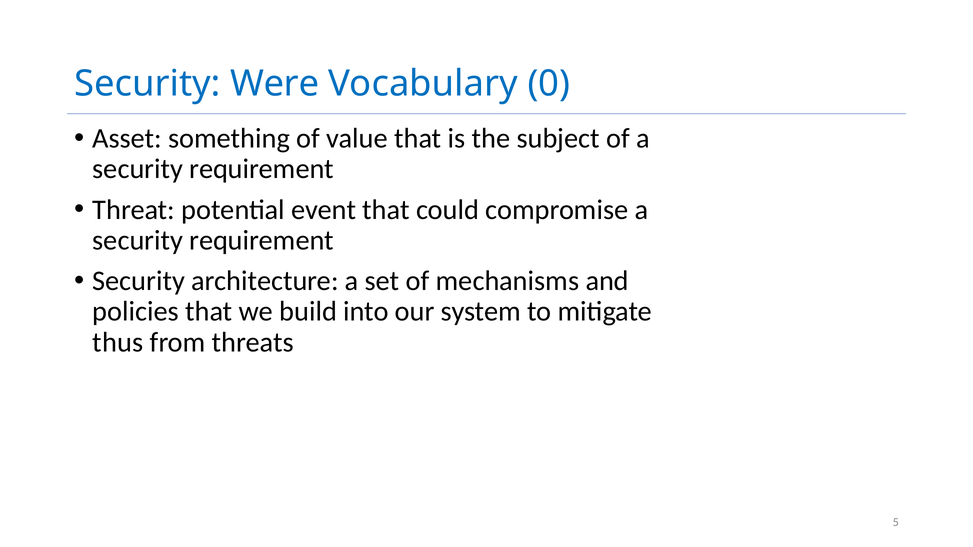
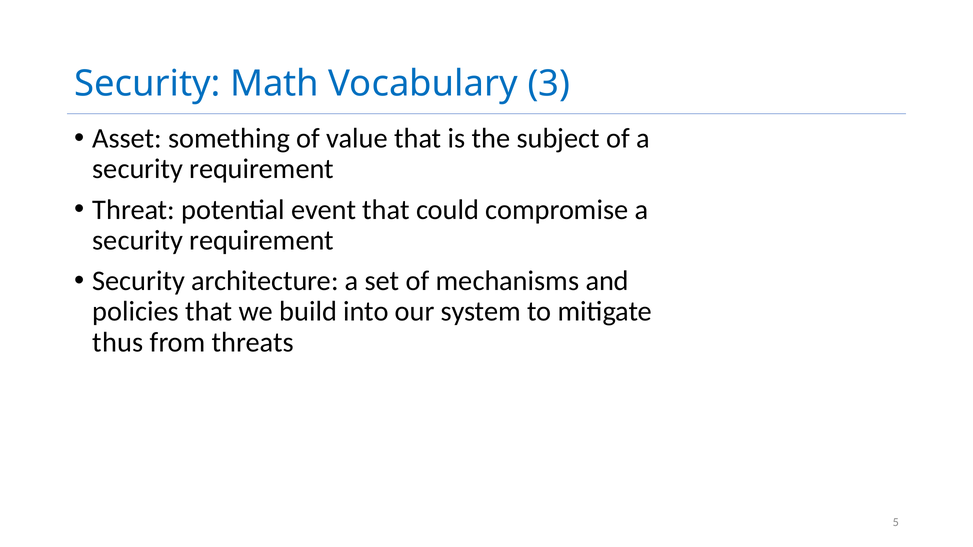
Were: Were -> Math
0: 0 -> 3
